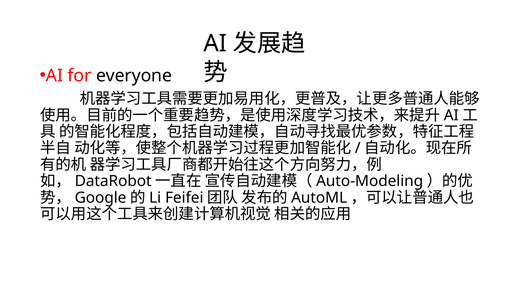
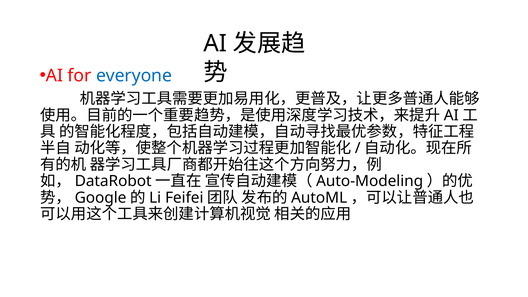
everyone colour: black -> blue
